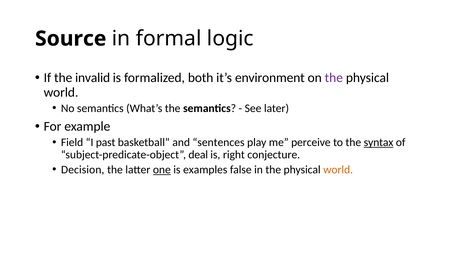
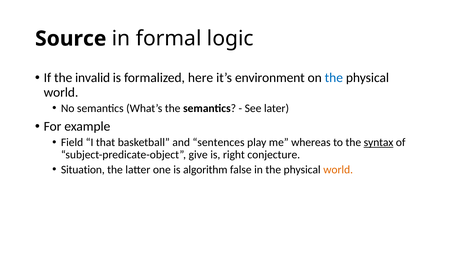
both: both -> here
the at (334, 78) colour: purple -> blue
past: past -> that
perceive: perceive -> whereas
deal: deal -> give
Decision: Decision -> Situation
one underline: present -> none
examples: examples -> algorithm
